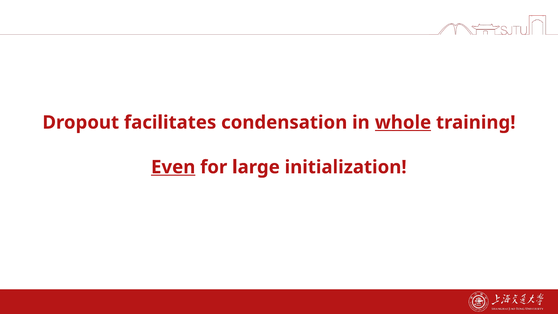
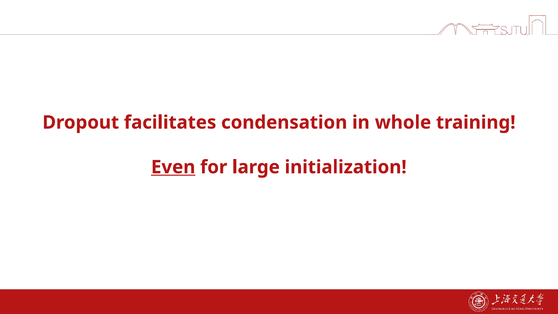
whole underline: present -> none
